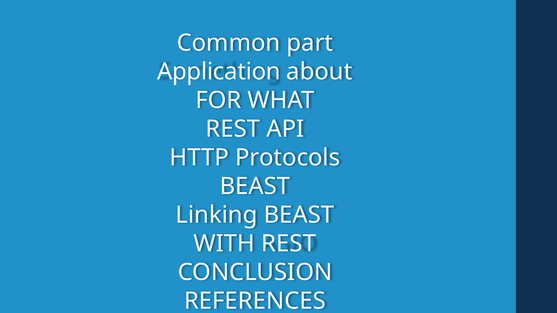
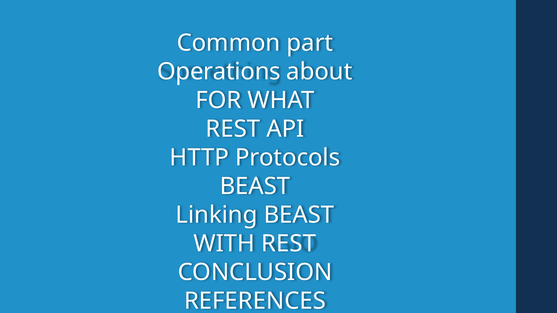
Application: Application -> Operations
